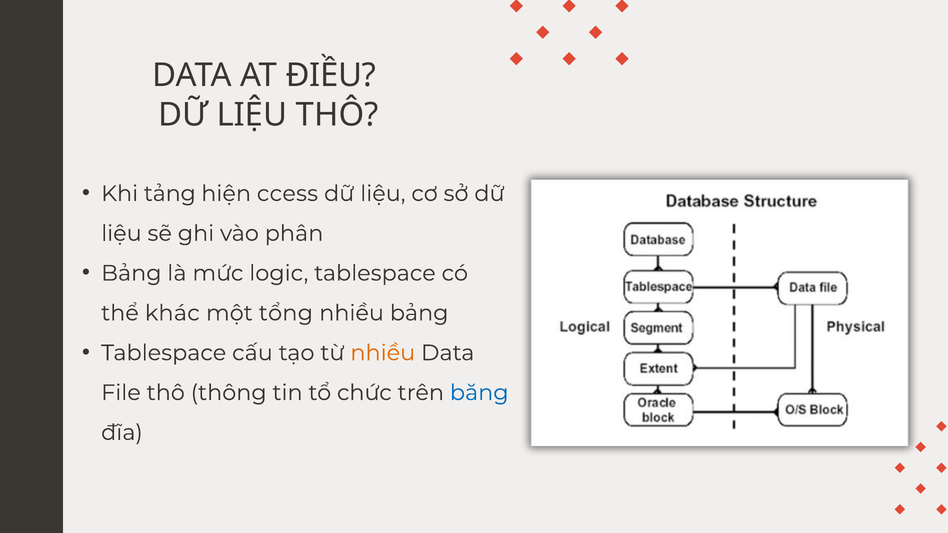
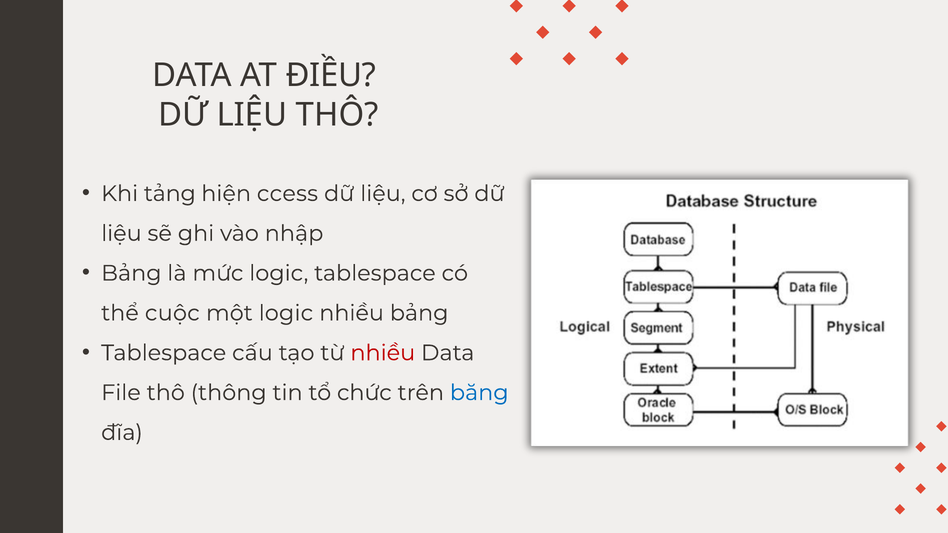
phân: phân -> nhập
khác: khác -> cuộc
một tổng: tổng -> logic
nhiều at (383, 353) colour: orange -> red
